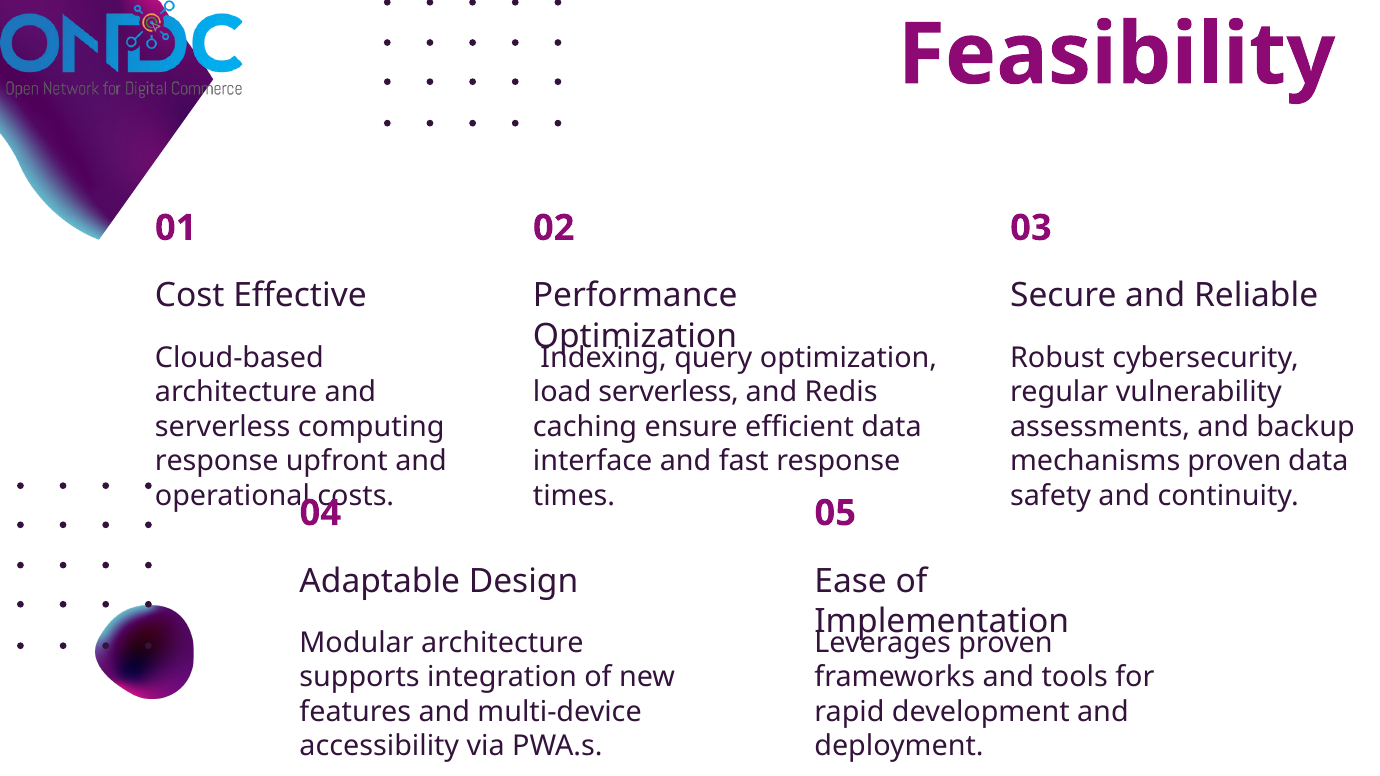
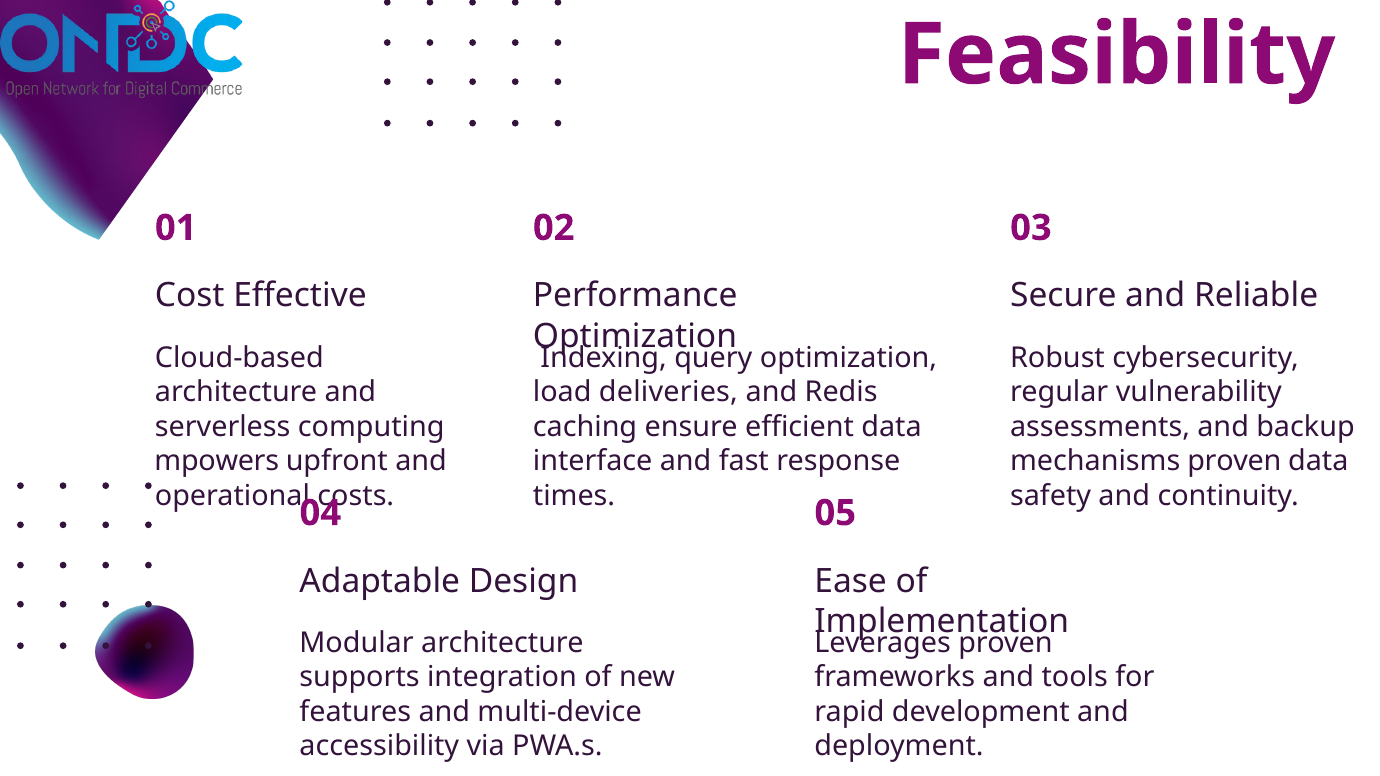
load serverless: serverless -> deliveries
response at (217, 461): response -> mpowers
